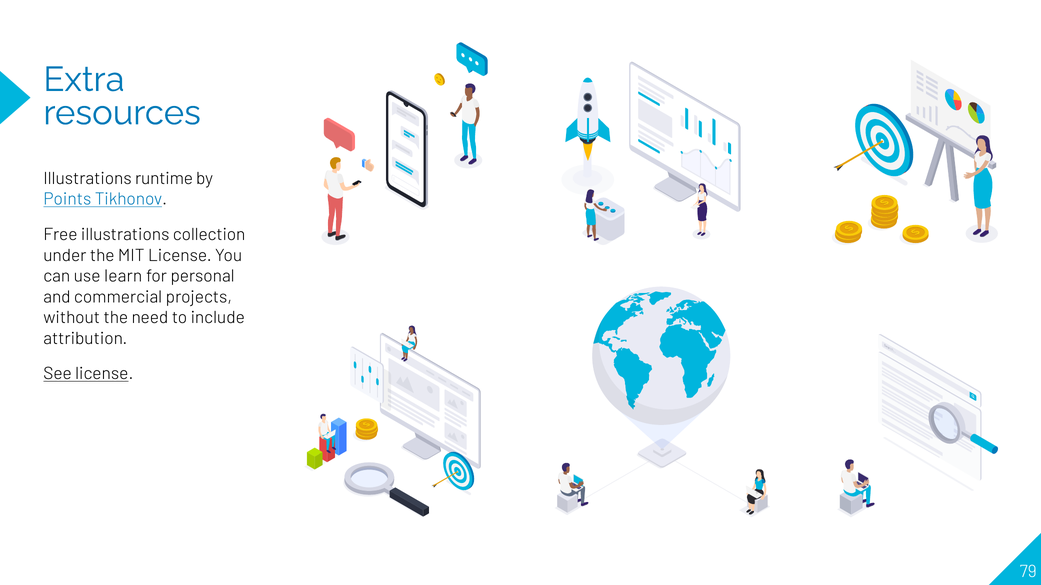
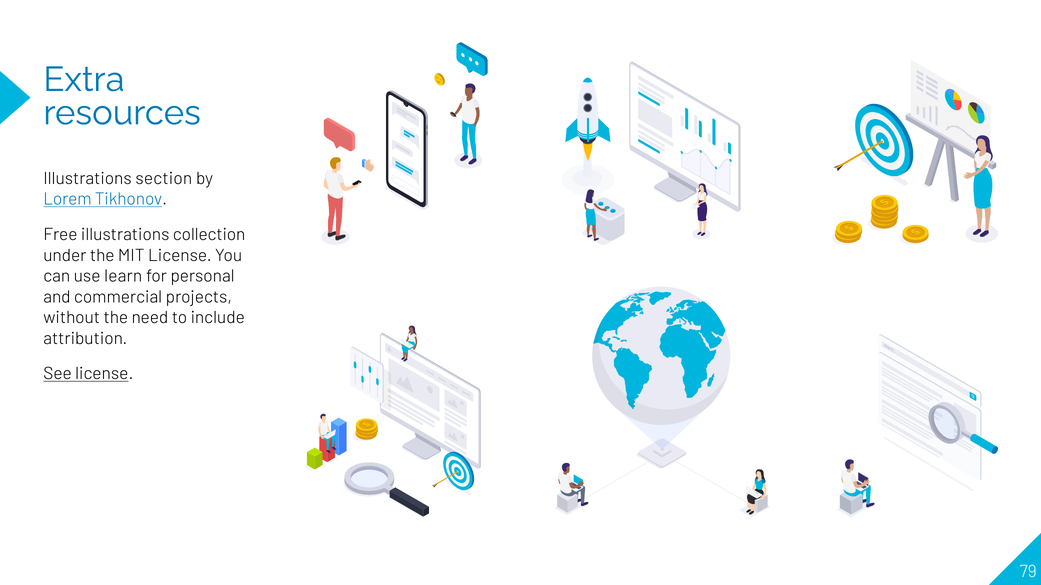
runtime: runtime -> section
Points: Points -> Lorem
